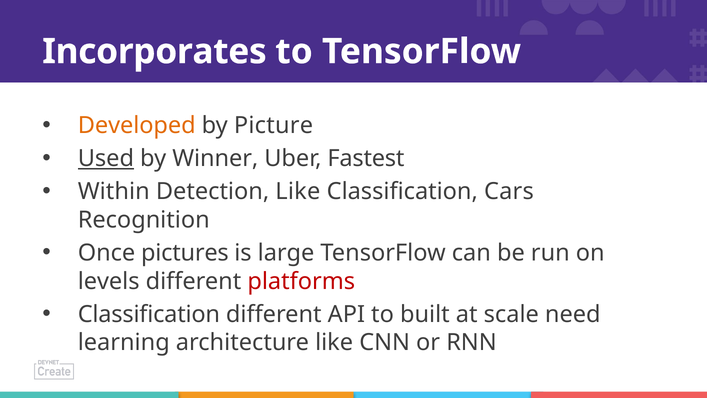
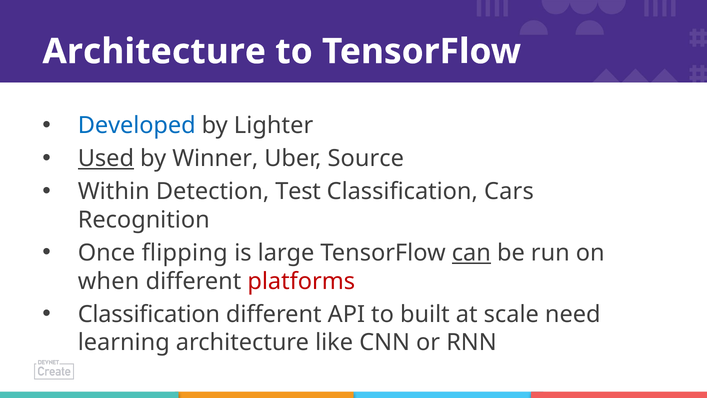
Incorporates at (154, 52): Incorporates -> Architecture
Developed colour: orange -> blue
Picture: Picture -> Lighter
Fastest: Fastest -> Source
Detection Like: Like -> Test
pictures: pictures -> flipping
can underline: none -> present
levels: levels -> when
